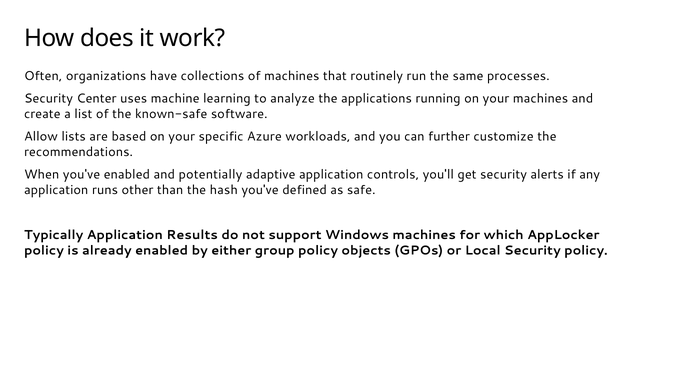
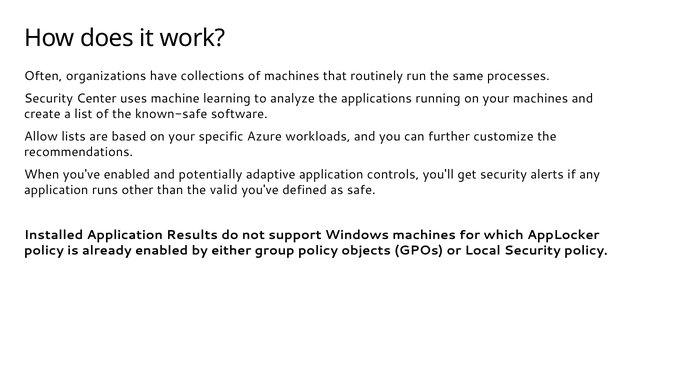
hash: hash -> valid
Typically: Typically -> Installed
